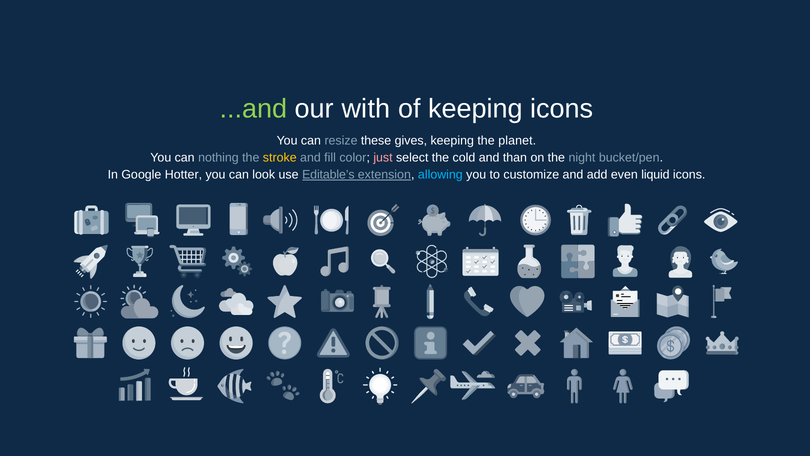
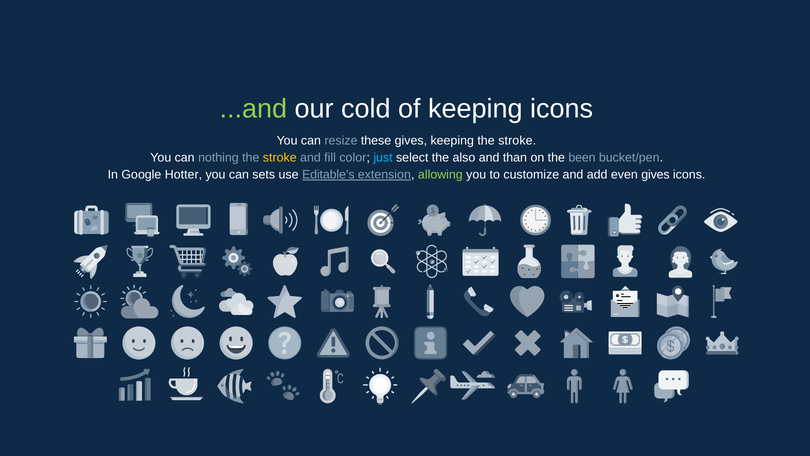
with: with -> cold
keeping the planet: planet -> stroke
just colour: pink -> light blue
cold: cold -> also
night: night -> been
look: look -> sets
allowing colour: light blue -> light green
even liquid: liquid -> gives
